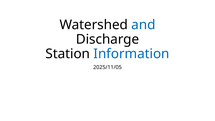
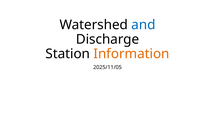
Information colour: blue -> orange
